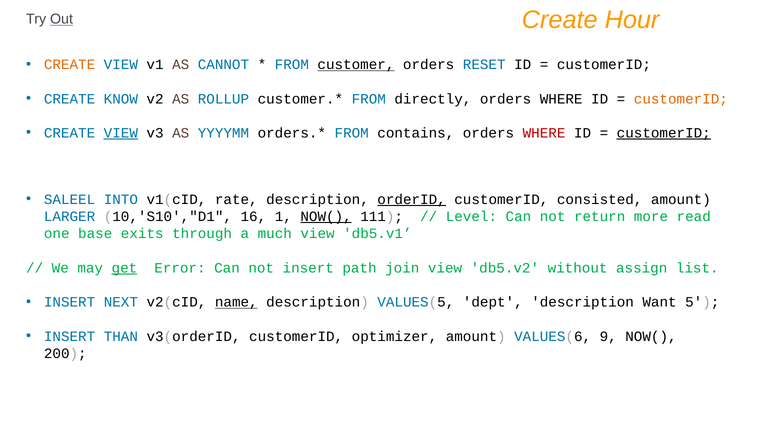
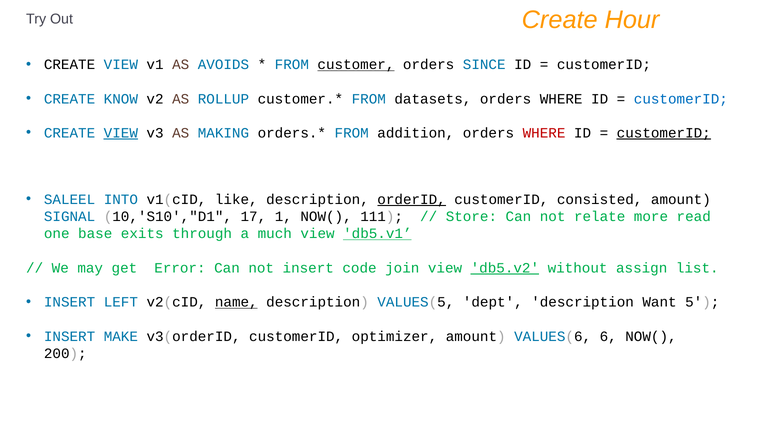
Out underline: present -> none
CREATE at (70, 64) colour: orange -> black
CANNOT: CANNOT -> AVOIDS
RESET: RESET -> SINCE
directly: directly -> datasets
customerID at (681, 99) colour: orange -> blue
YYYYMM: YYYYMM -> MAKING
contains: contains -> addition
rate: rate -> like
LARGER: LARGER -> SIGNAL
16: 16 -> 17
NOW( at (326, 216) underline: present -> none
Level: Level -> Store
return: return -> relate
db5.v1 underline: none -> present
get underline: present -> none
path: path -> code
db5.v2 underline: none -> present
NEXT: NEXT -> LEFT
THAN: THAN -> MAKE
9: 9 -> 6
